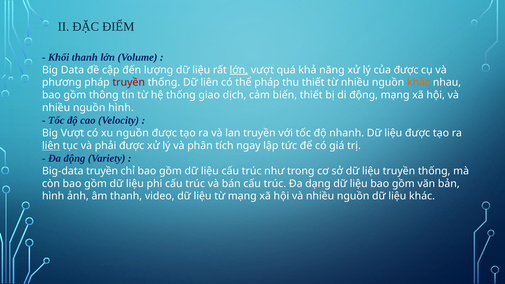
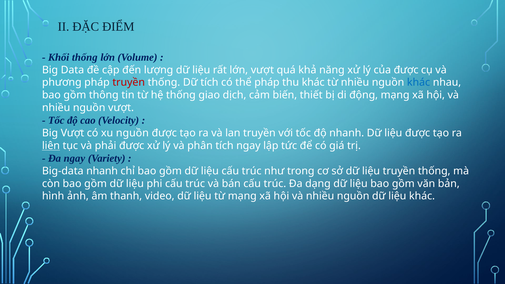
Khối thanh: thanh -> thống
lớn at (239, 70) underline: present -> none
Dữ liên: liên -> tích
thu thiết: thiết -> khác
khác at (419, 83) colour: orange -> blue
nguồn hình: hình -> vượt
Đa động: động -> ngay
Big-data truyền: truyền -> nhanh
